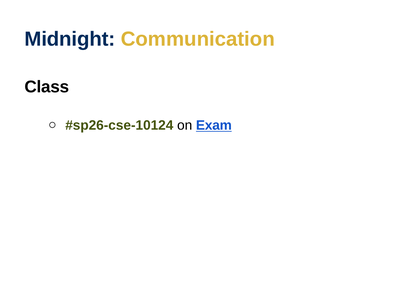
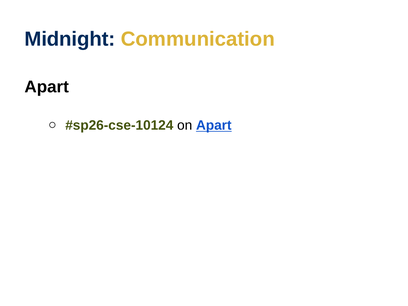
Class at (47, 87): Class -> Apart
on Exam: Exam -> Apart
